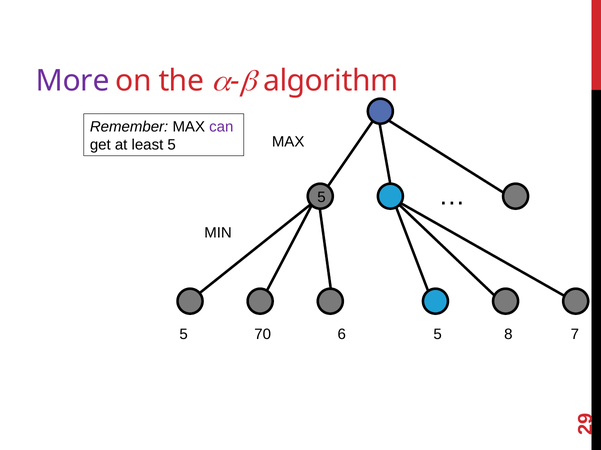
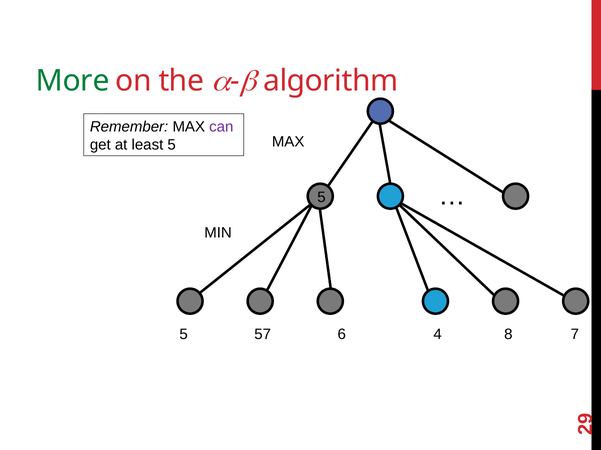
More colour: purple -> green
70: 70 -> 57
6 5: 5 -> 4
